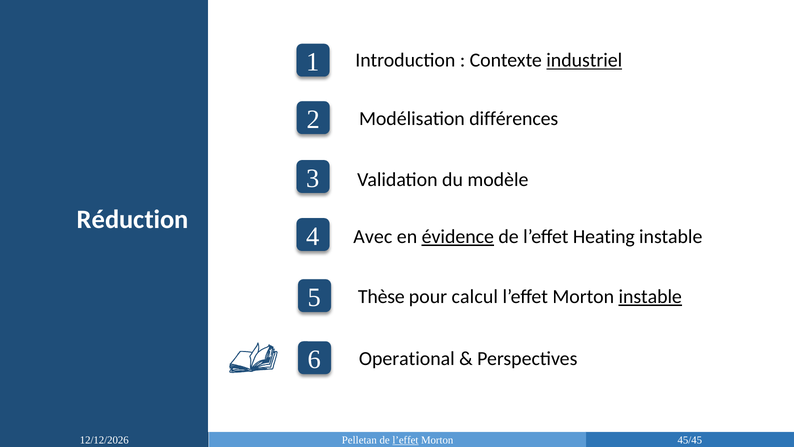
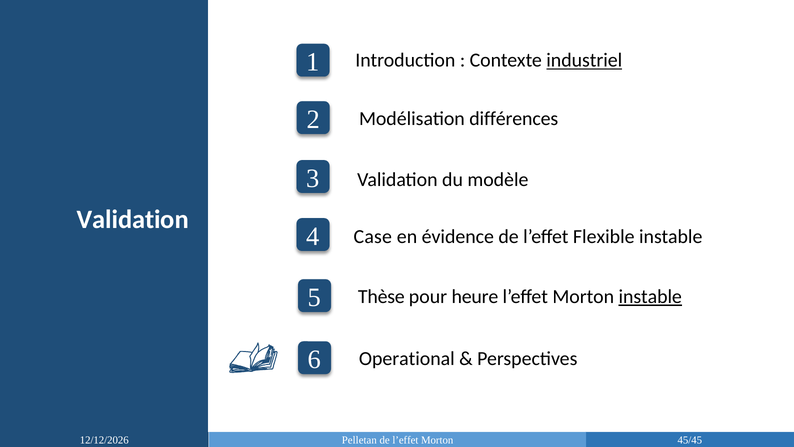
Réduction at (133, 219): Réduction -> Validation
Avec: Avec -> Case
évidence underline: present -> none
Heating: Heating -> Flexible
calcul: calcul -> heure
l’effet at (405, 440) underline: present -> none
